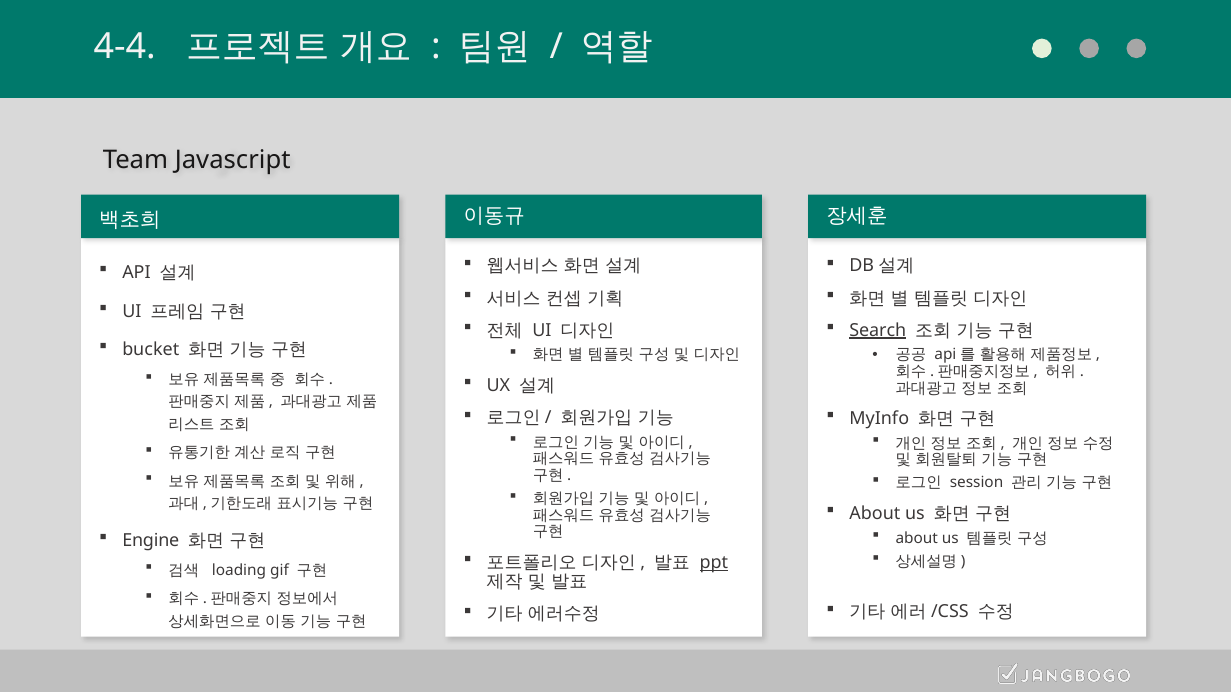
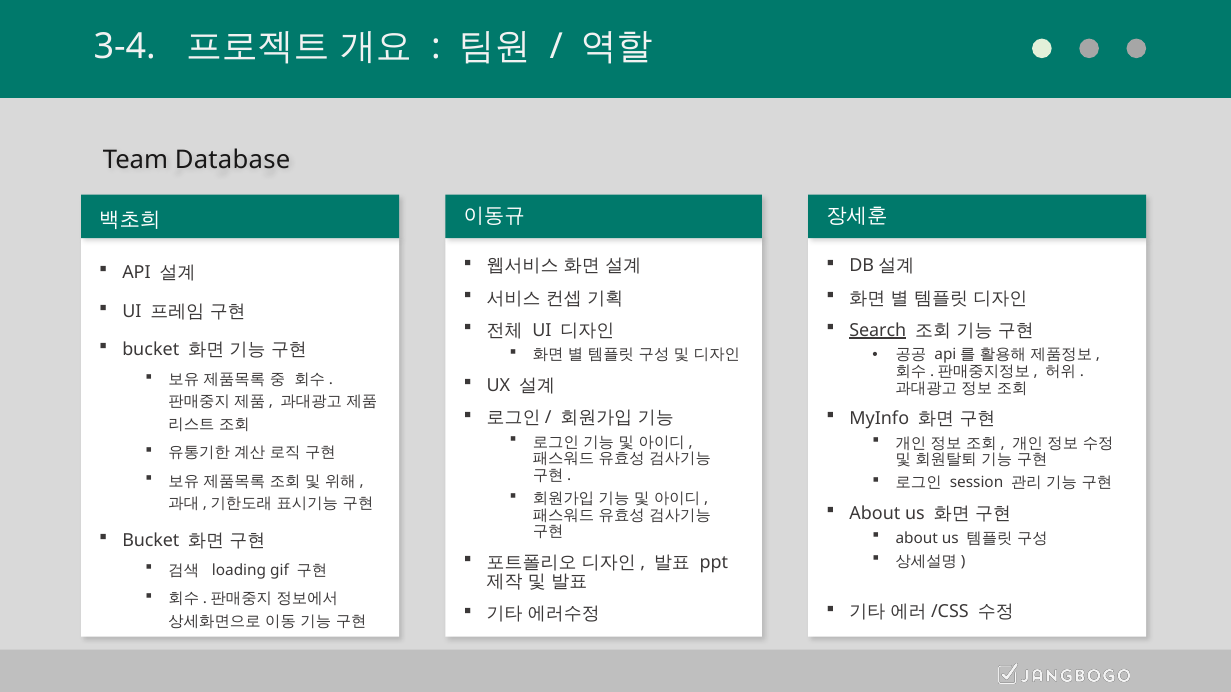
4-4: 4-4 -> 3-4
Javascript: Javascript -> Database
Engine at (151, 541): Engine -> Bucket
ppt underline: present -> none
